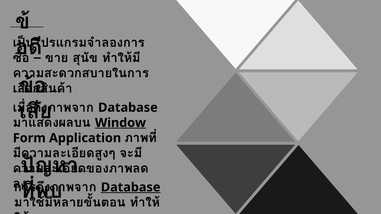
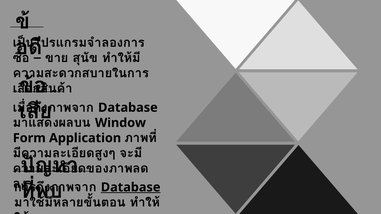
Window underline: present -> none
